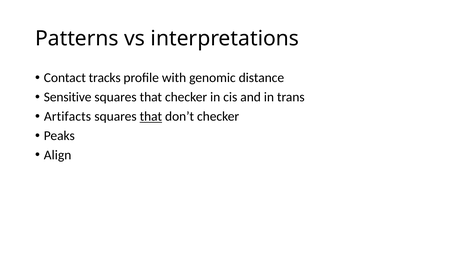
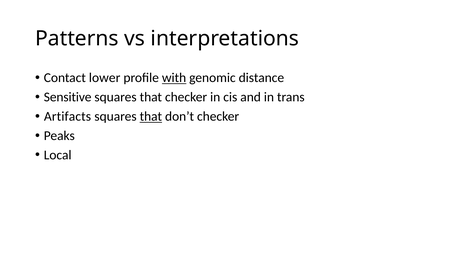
tracks: tracks -> lower
with underline: none -> present
Align: Align -> Local
